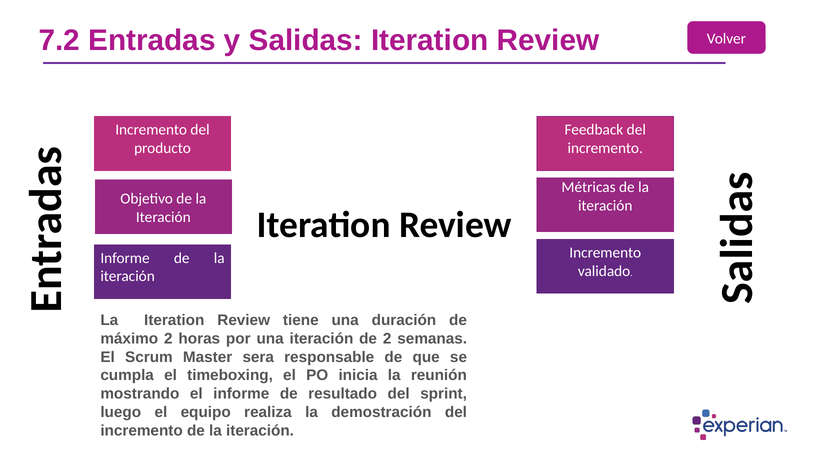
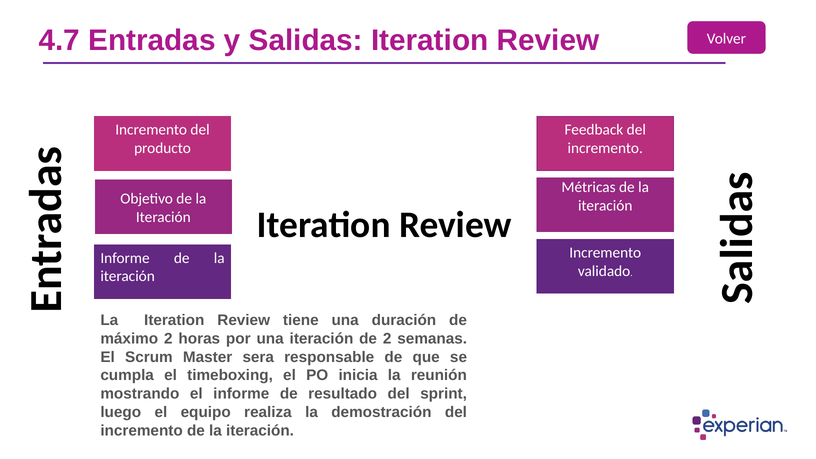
7.2: 7.2 -> 4.7
